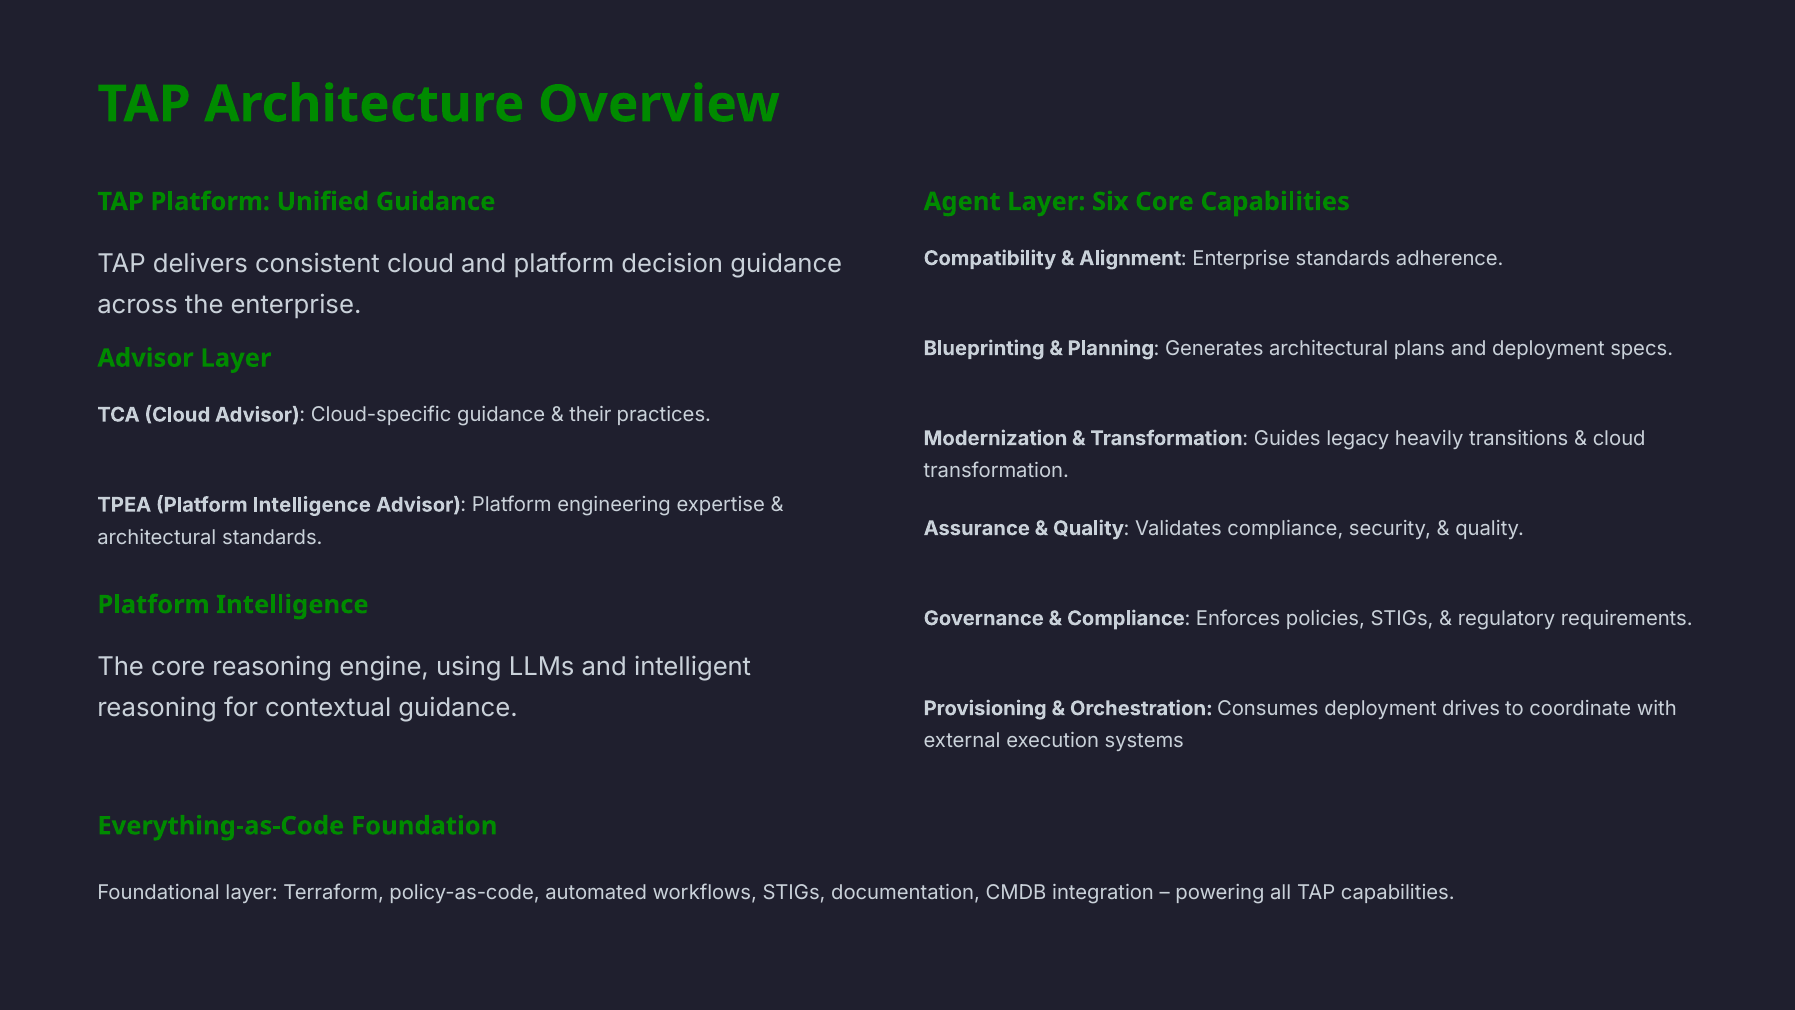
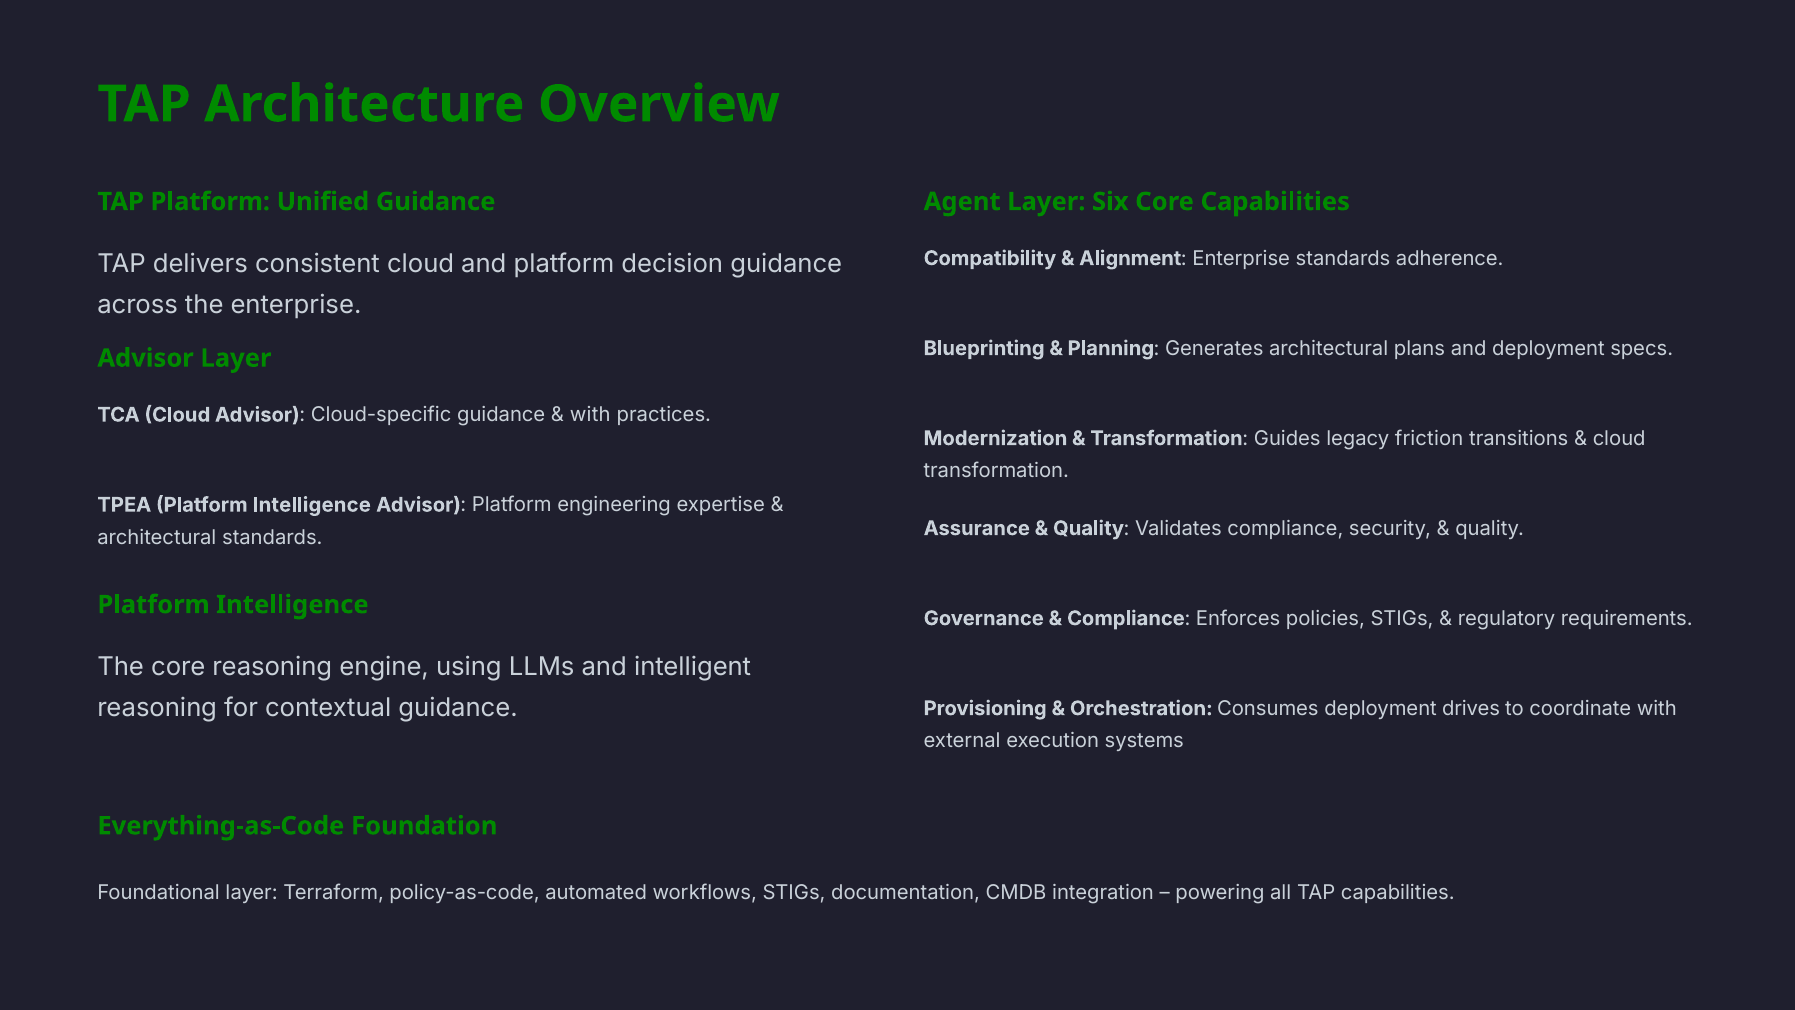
their at (590, 415): their -> with
heavily: heavily -> friction
